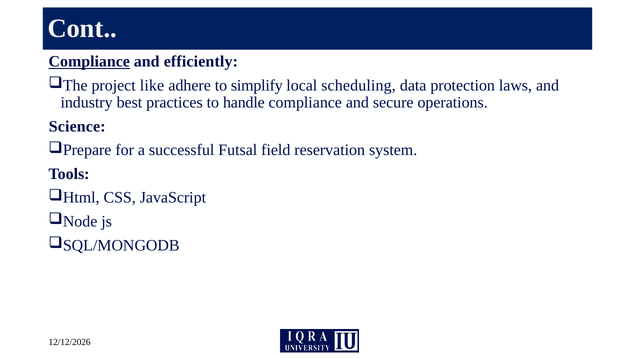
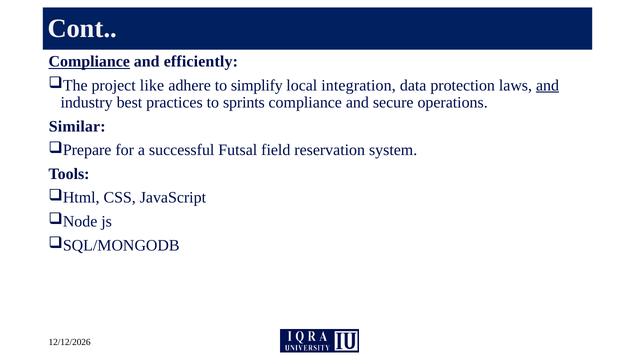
scheduling: scheduling -> integration
and at (548, 85) underline: none -> present
handle: handle -> sprints
Science: Science -> Similar
